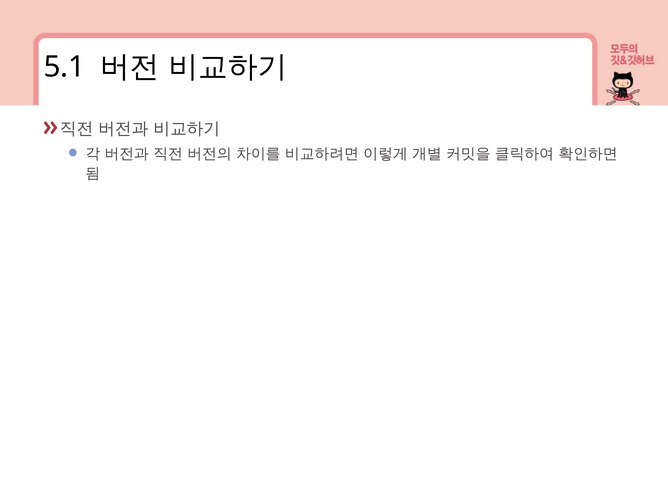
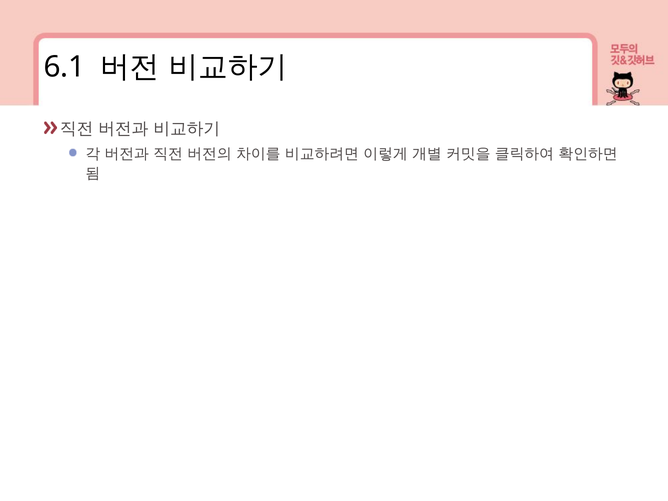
5.1: 5.1 -> 6.1
